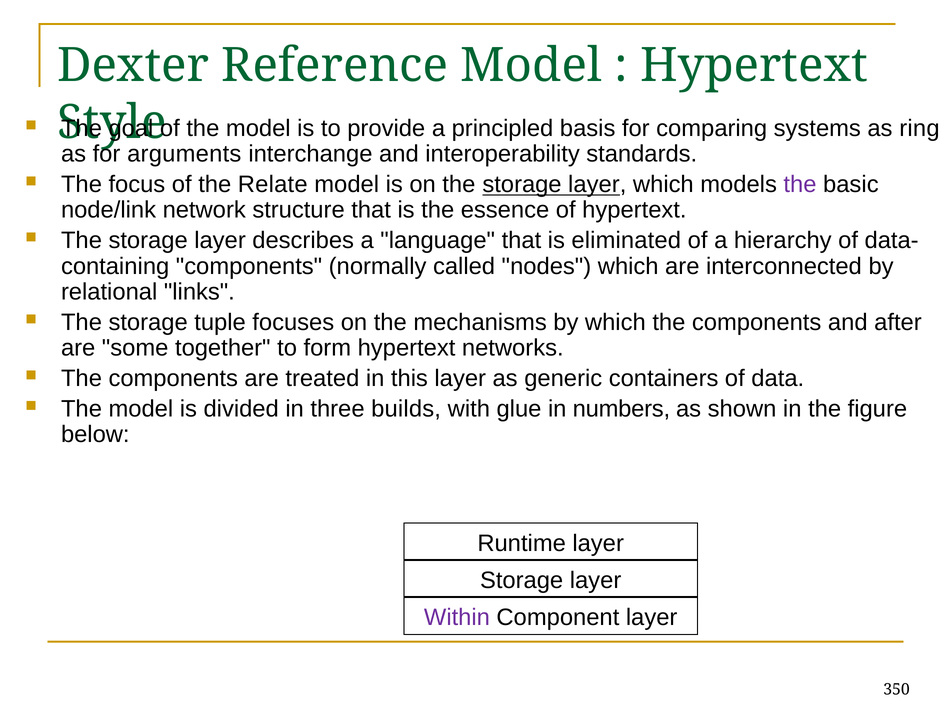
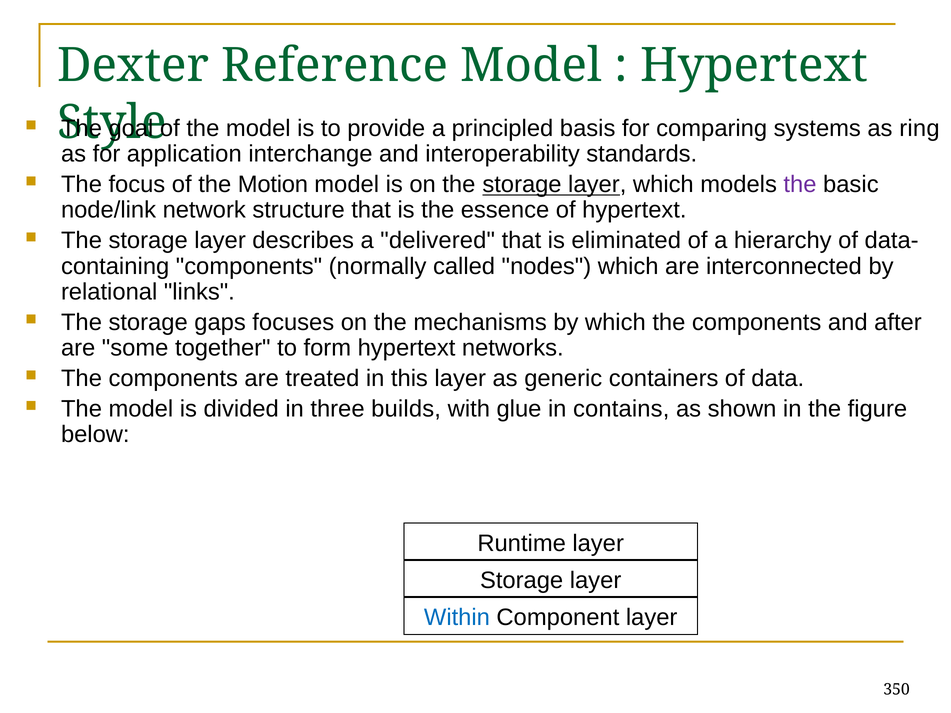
arguments: arguments -> application
Relate: Relate -> Motion
language: language -> delivered
tuple: tuple -> gaps
numbers: numbers -> contains
Within colour: purple -> blue
